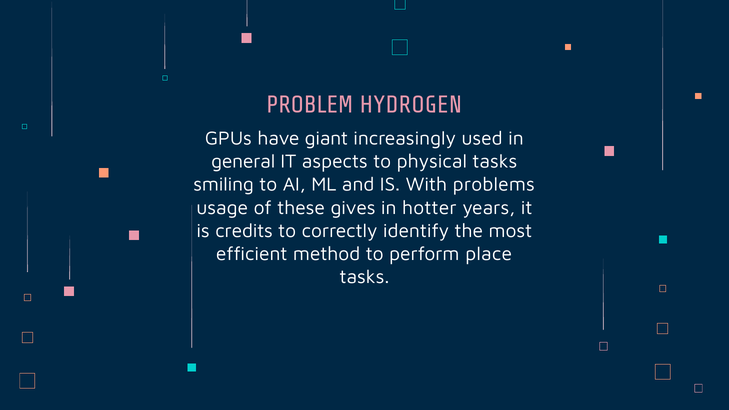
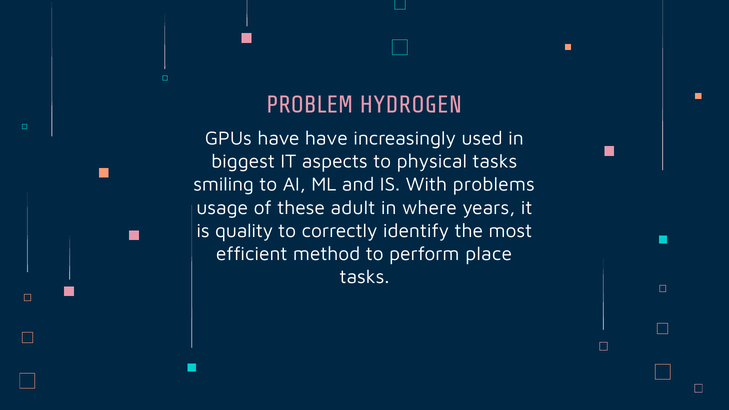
have giant: giant -> have
general: general -> biggest
gives: gives -> adult
hotter: hotter -> where
credits: credits -> quality
